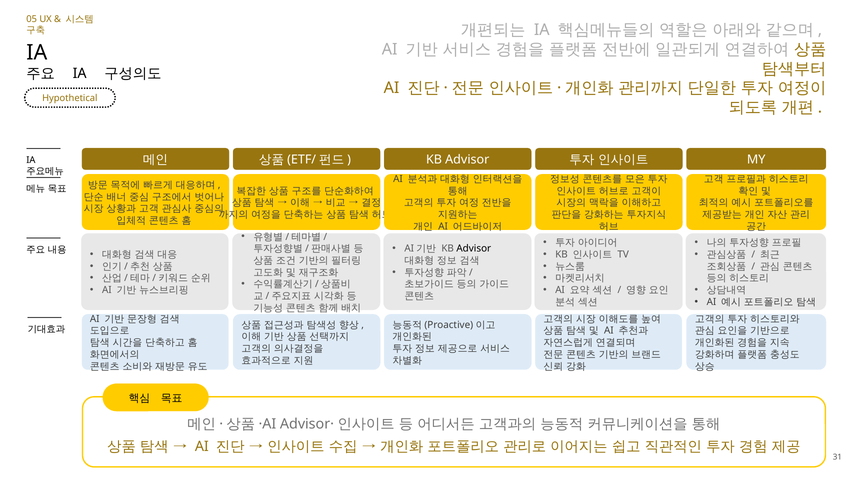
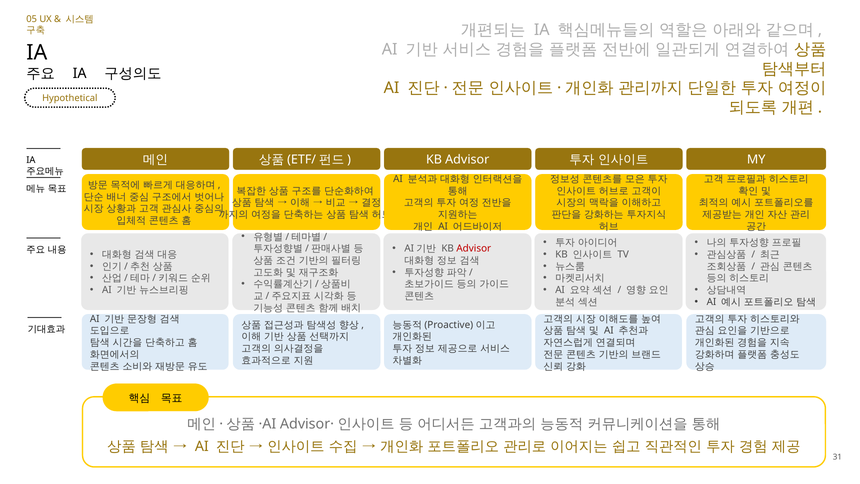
Advisor at (474, 248) colour: black -> red
